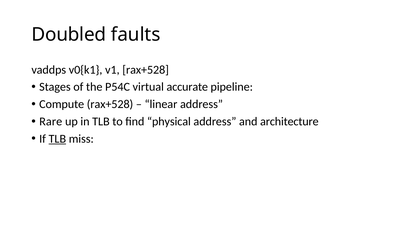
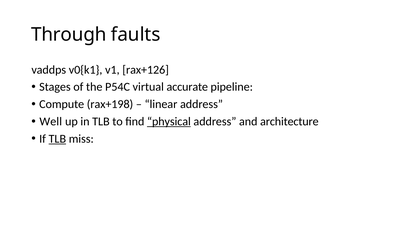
Doubled: Doubled -> Through
v1 rax+528: rax+528 -> rax+126
Compute rax+528: rax+528 -> rax+198
Rare: Rare -> Well
physical underline: none -> present
